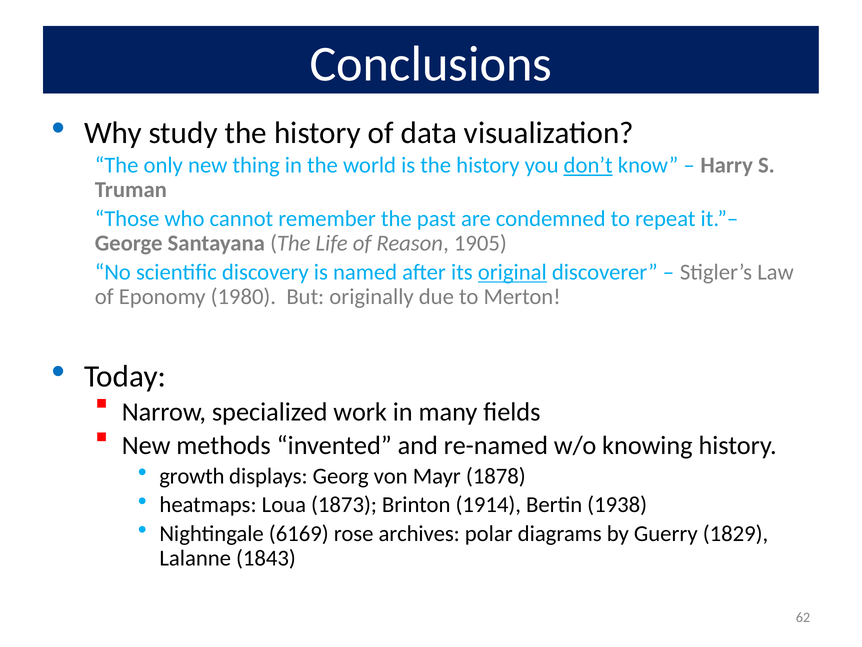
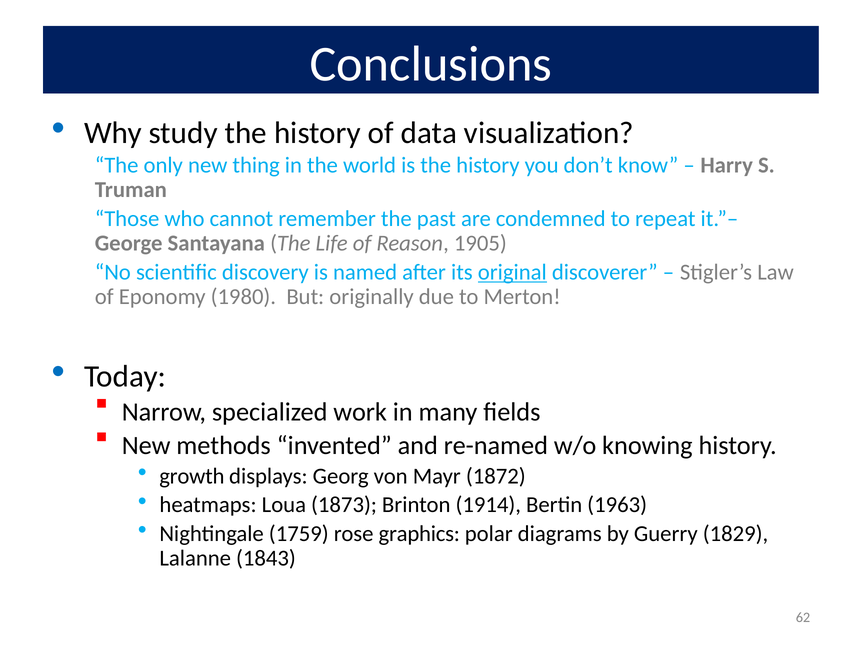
don’t underline: present -> none
1878: 1878 -> 1872
1938: 1938 -> 1963
6169: 6169 -> 1759
archives: archives -> graphics
